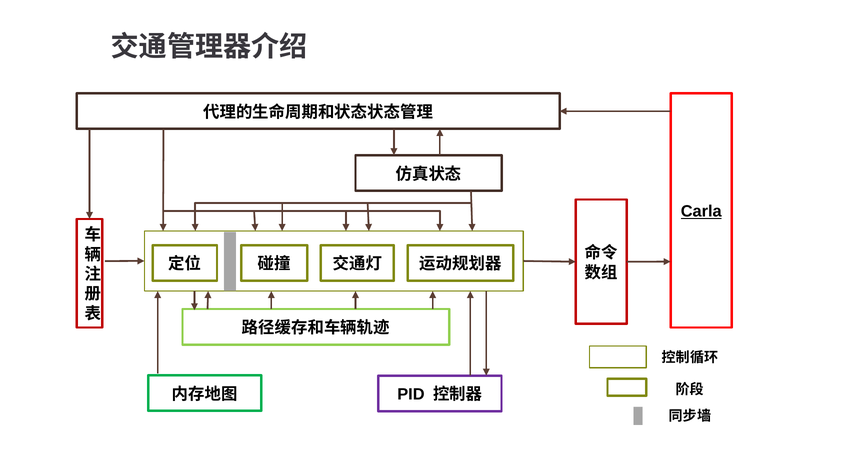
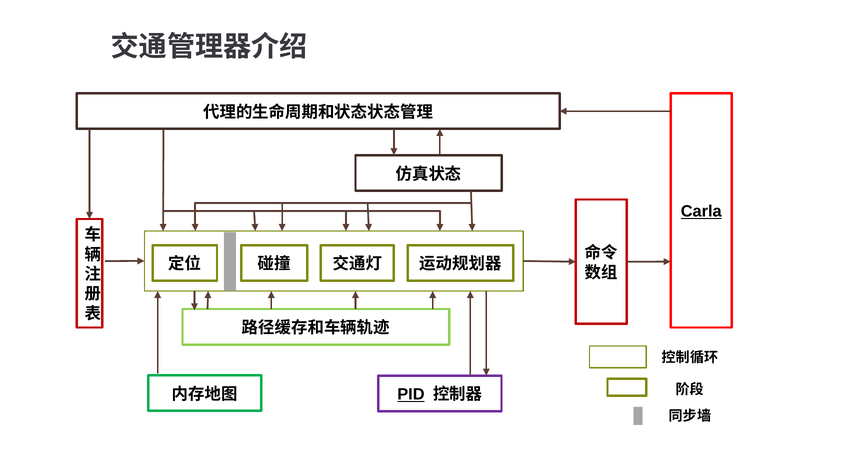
PID underline: none -> present
